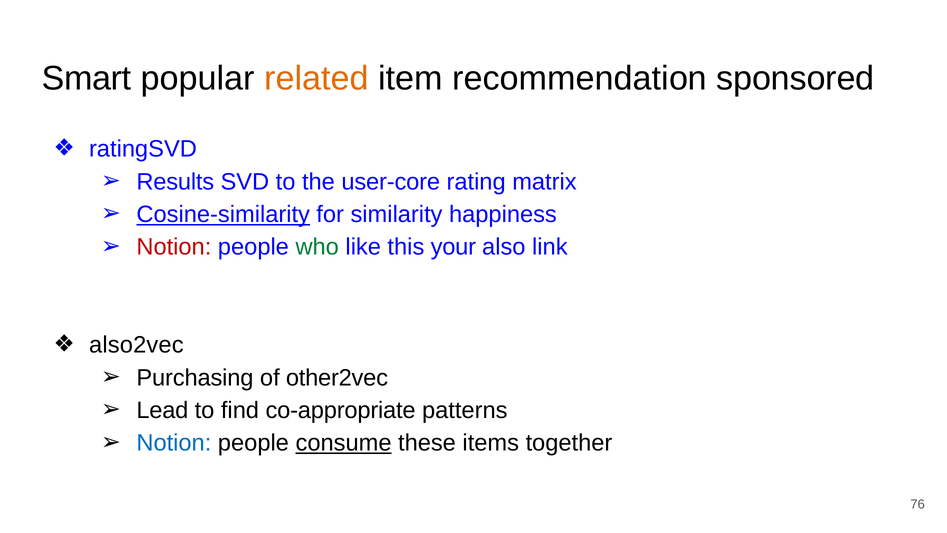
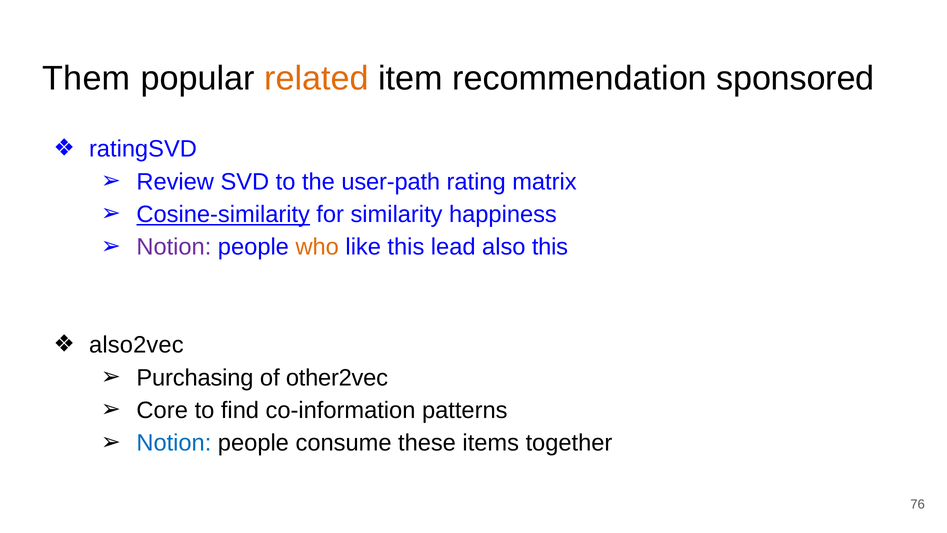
Smart: Smart -> Them
Results: Results -> Review
user-core: user-core -> user-path
Notion at (174, 247) colour: red -> purple
who colour: green -> orange
your: your -> lead
also link: link -> this
Lead: Lead -> Core
co-appropriate: co-appropriate -> co-information
consume underline: present -> none
